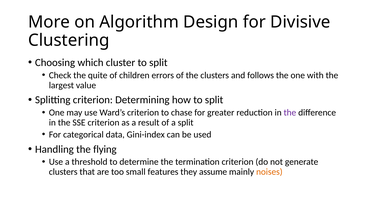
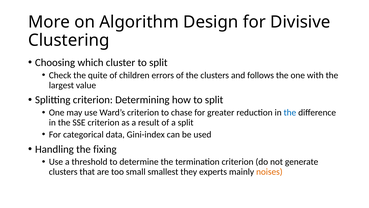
the at (290, 112) colour: purple -> blue
flying: flying -> fixing
features: features -> smallest
assume: assume -> experts
